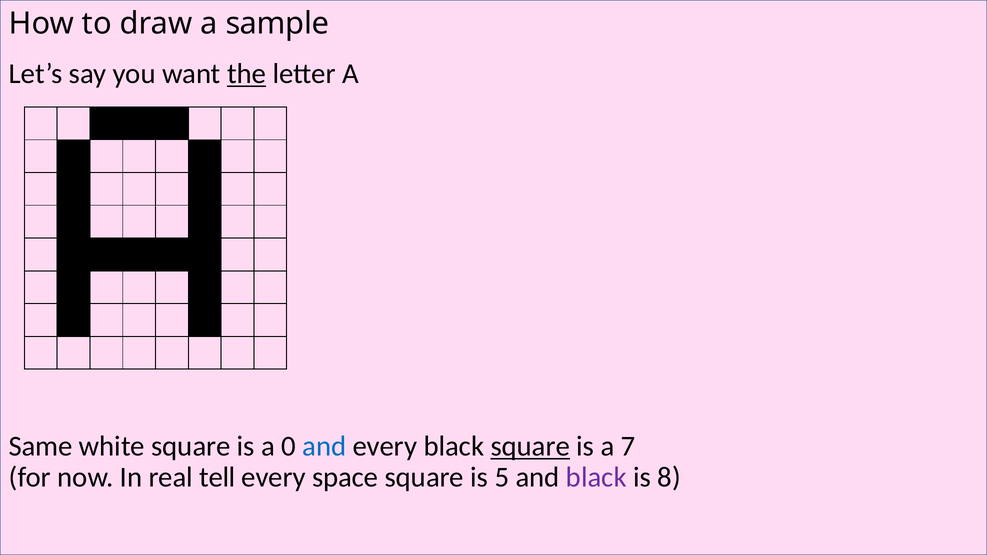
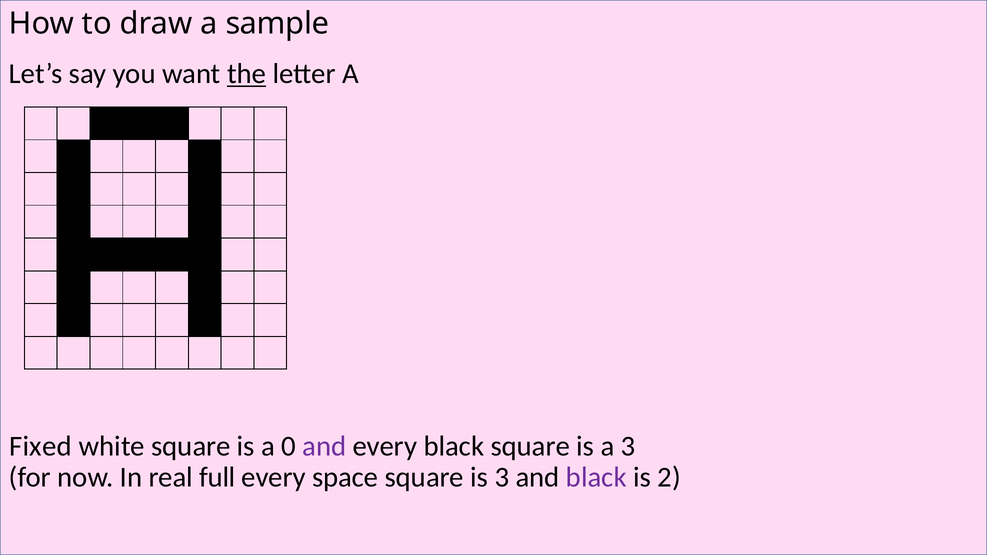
Same: Same -> Fixed
and at (324, 446) colour: blue -> purple
square at (530, 446) underline: present -> none
a 7: 7 -> 3
tell: tell -> full
is 5: 5 -> 3
8: 8 -> 2
